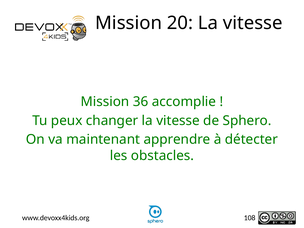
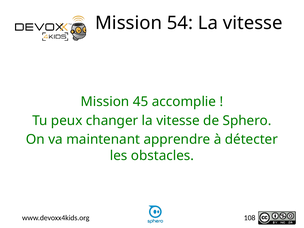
20: 20 -> 54
36: 36 -> 45
